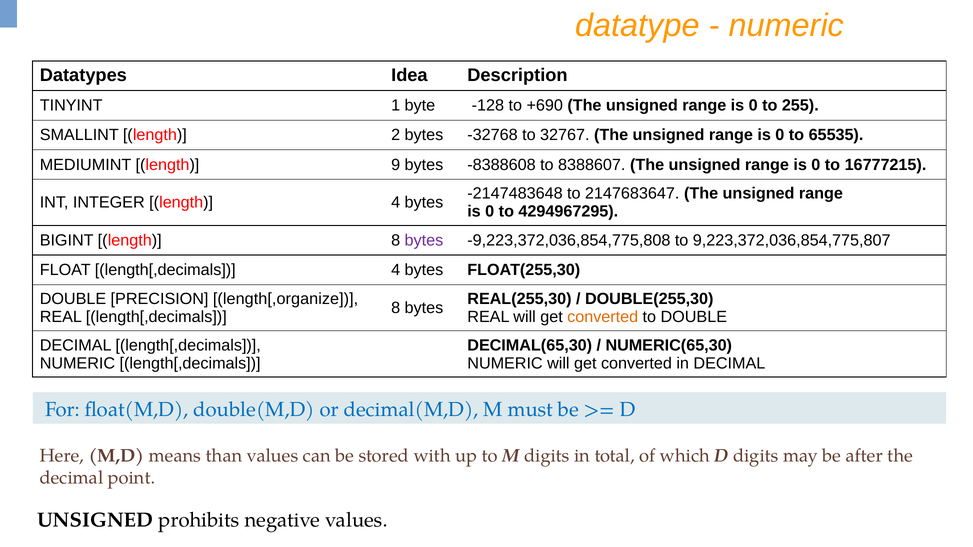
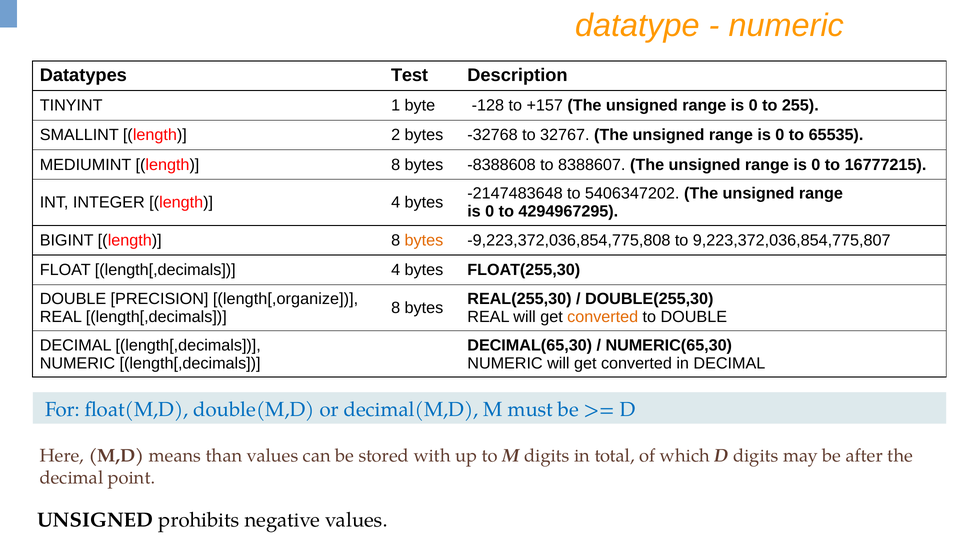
Idea: Idea -> Test
+690: +690 -> +157
MEDIUMINT length 9: 9 -> 8
2147683647: 2147683647 -> 5406347202
bytes at (424, 241) colour: purple -> orange
